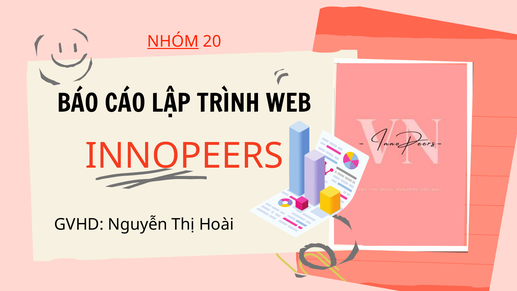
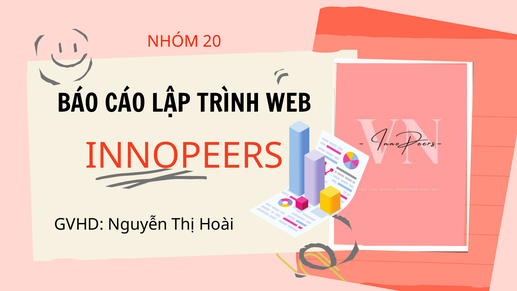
NHÓM underline: present -> none
